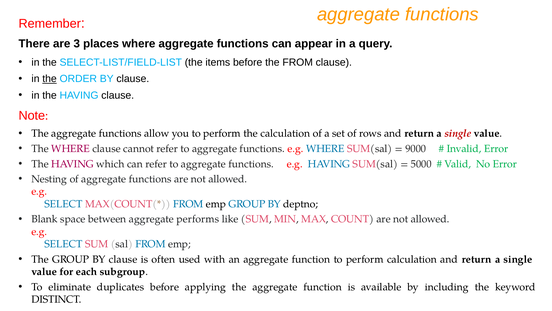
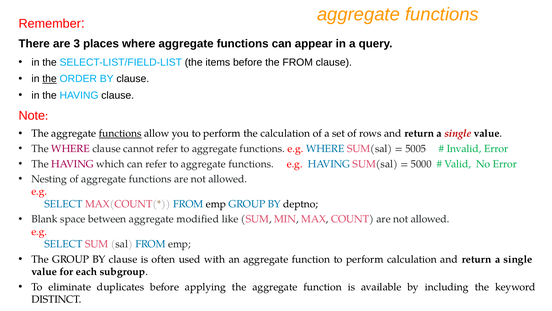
functions at (120, 133) underline: none -> present
9000: 9000 -> 5005
performs: performs -> modified
